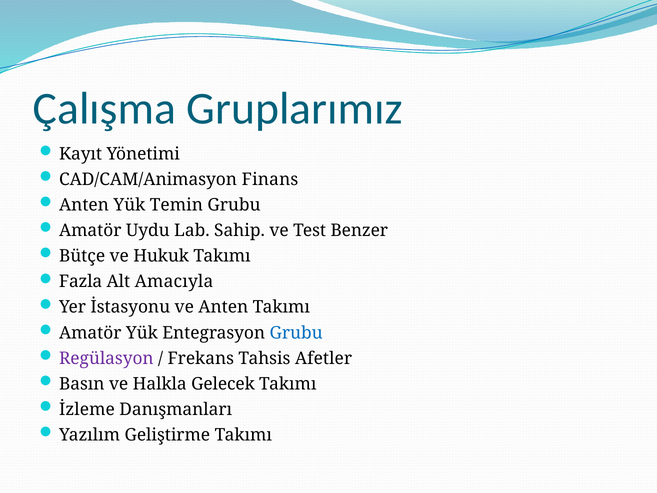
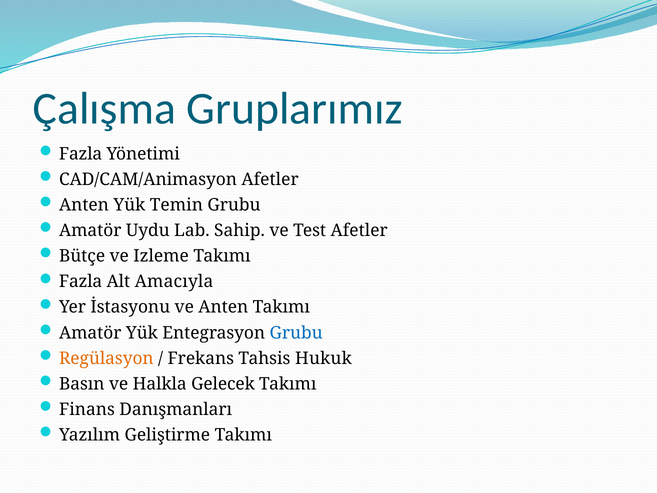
Kayıt at (81, 154): Kayıt -> Fazla
CAD/CAM/Animasyon Finans: Finans -> Afetler
Test Benzer: Benzer -> Afetler
Hukuk: Hukuk -> Izleme
Regülasyon colour: purple -> orange
Afetler: Afetler -> Hukuk
İzleme: İzleme -> Finans
